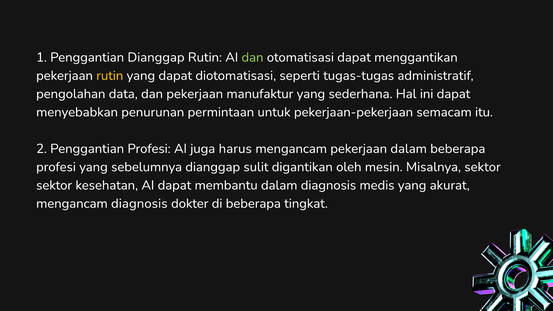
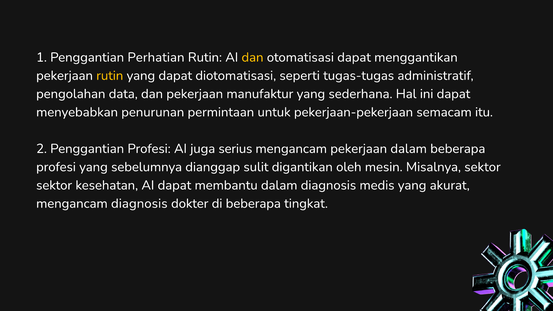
Penggantian Dianggap: Dianggap -> Perhatian
dan at (252, 57) colour: light green -> yellow
harus: harus -> serius
